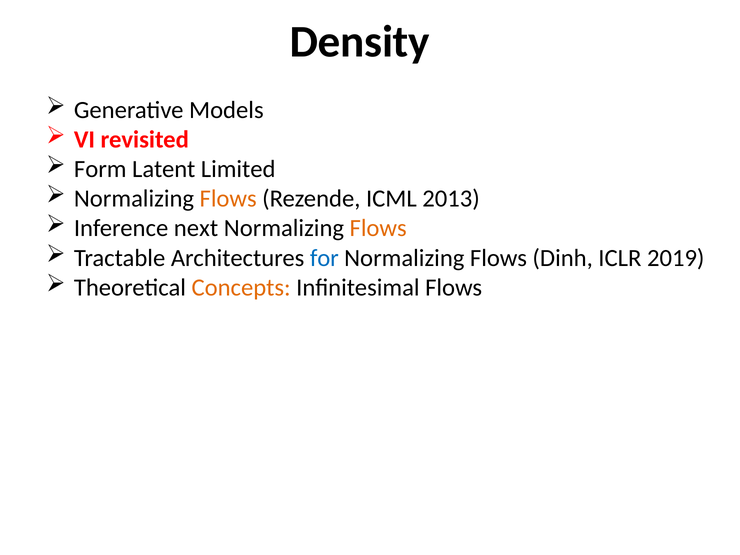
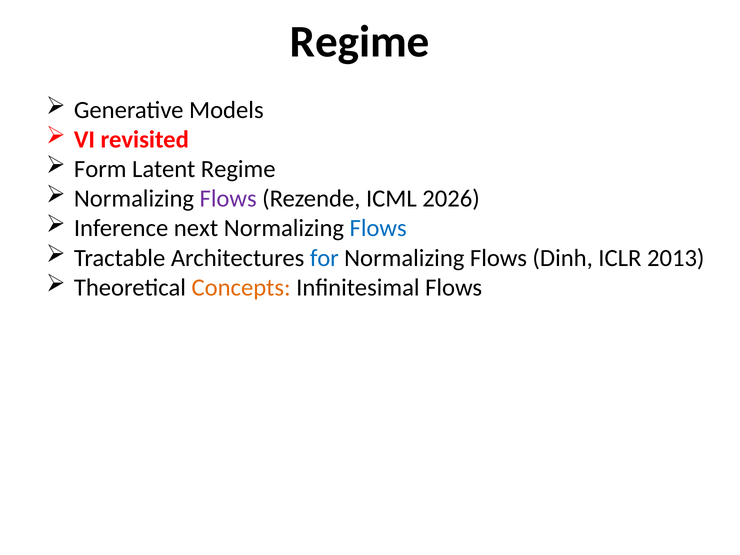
Density at (360, 42): Density -> Regime
Latent Limited: Limited -> Regime
Flows at (228, 199) colour: orange -> purple
2013: 2013 -> 2026
Flows at (378, 228) colour: orange -> blue
2019: 2019 -> 2013
